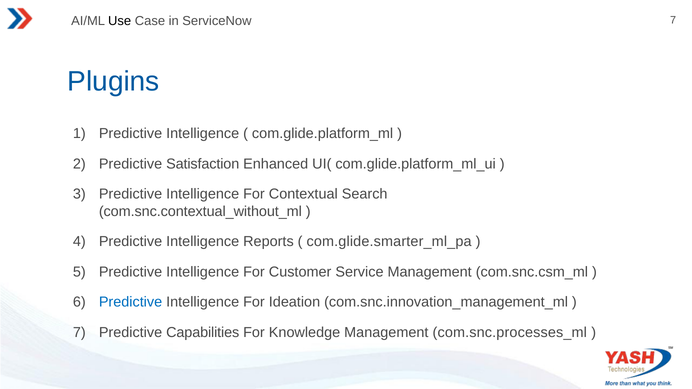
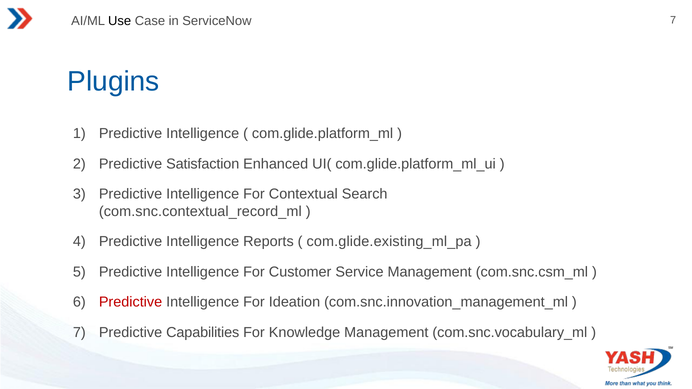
com.snc.contextual_without_ml: com.snc.contextual_without_ml -> com.snc.contextual_record_ml
com.glide.smarter_ml_pa: com.glide.smarter_ml_pa -> com.glide.existing_ml_pa
Predictive at (131, 302) colour: blue -> red
com.snc.processes_ml: com.snc.processes_ml -> com.snc.vocabulary_ml
